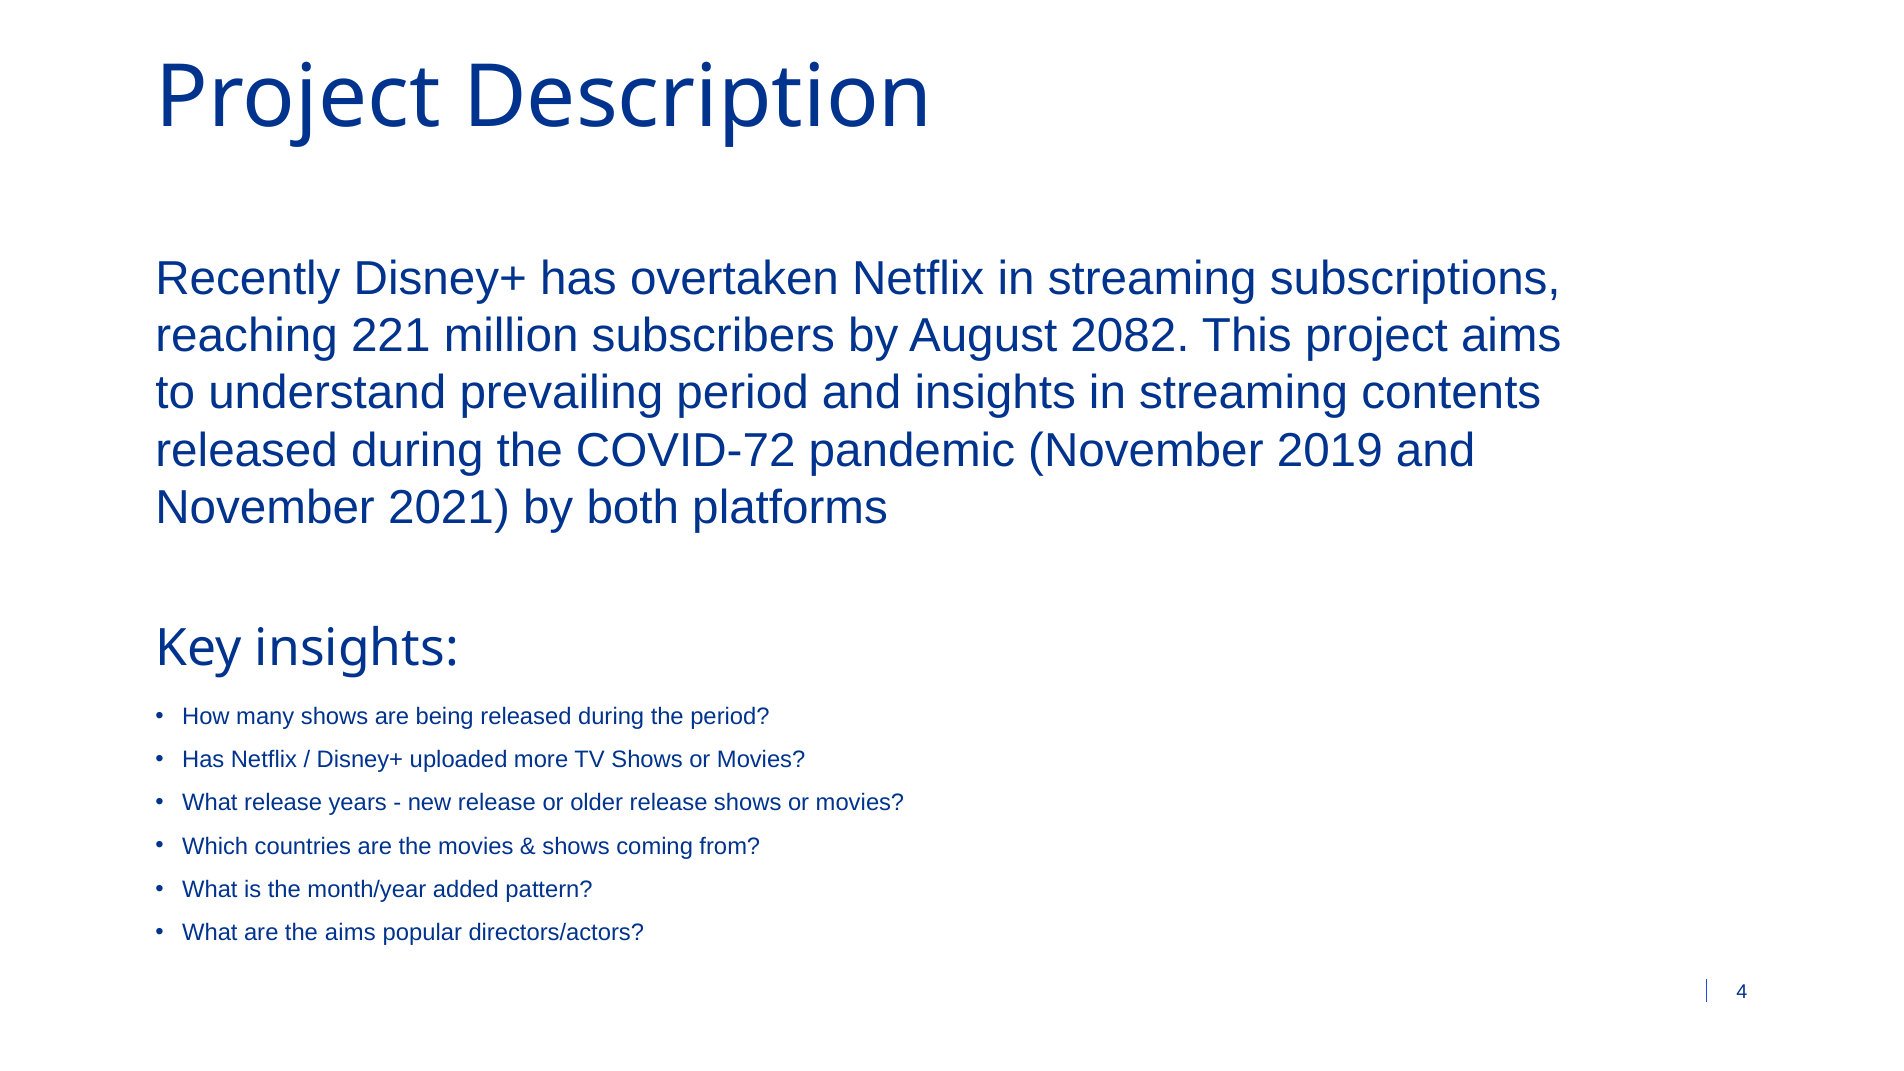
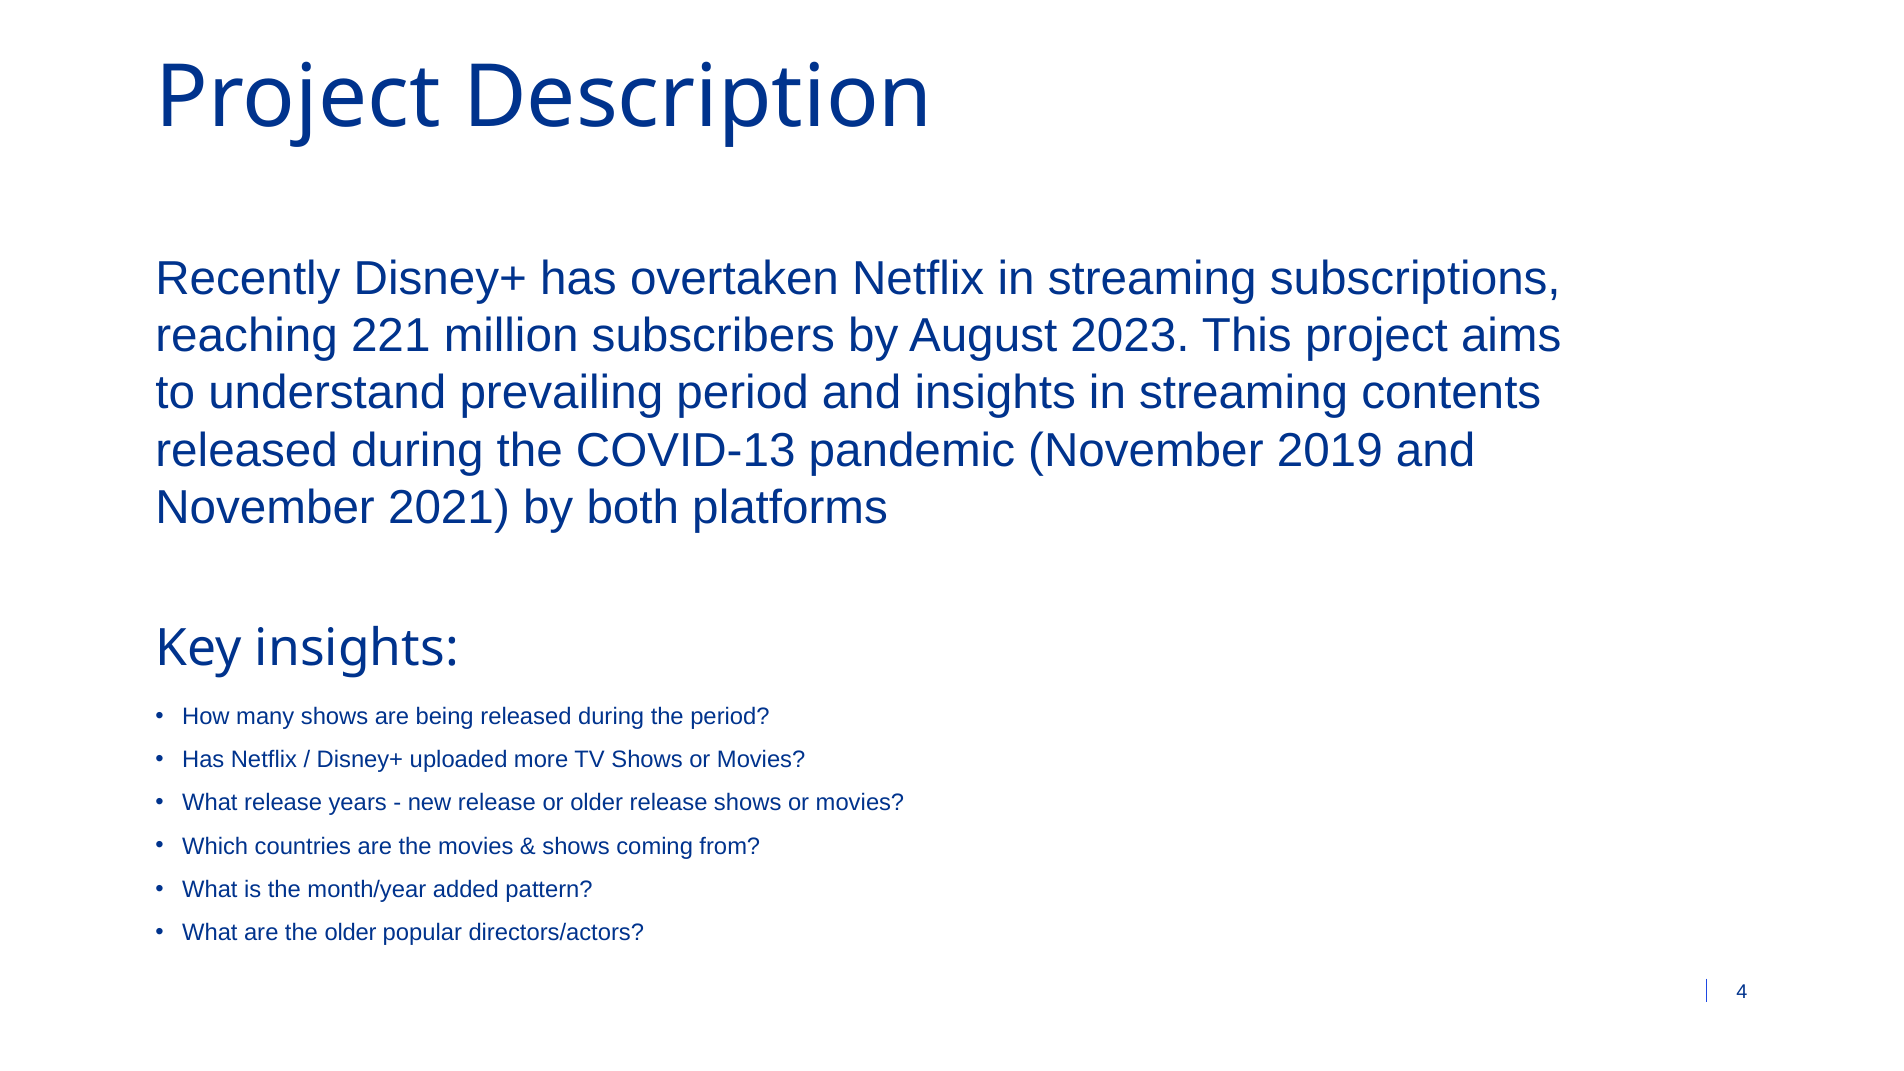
2082: 2082 -> 2023
COVID-72: COVID-72 -> COVID-13
the aims: aims -> older
